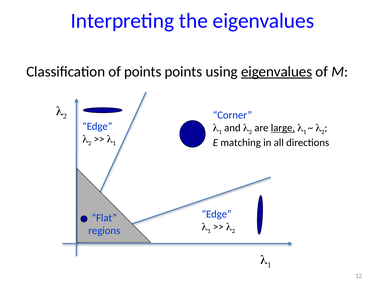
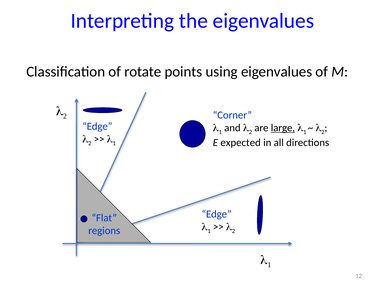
of points: points -> rotate
eigenvalues at (277, 72) underline: present -> none
matching: matching -> expected
